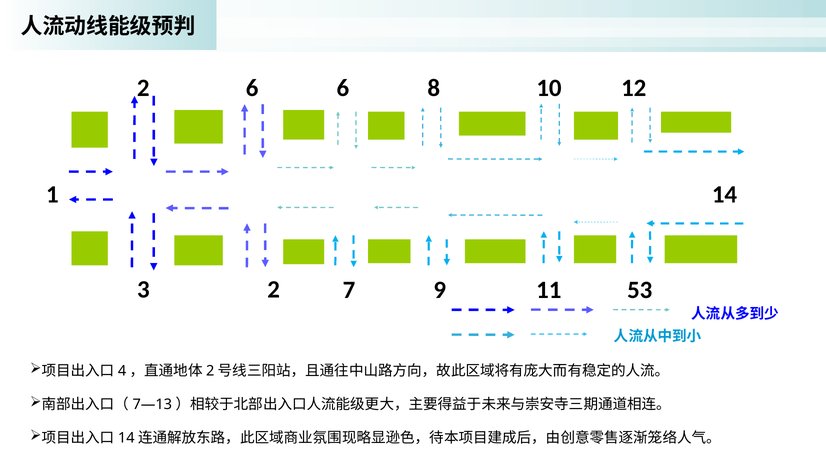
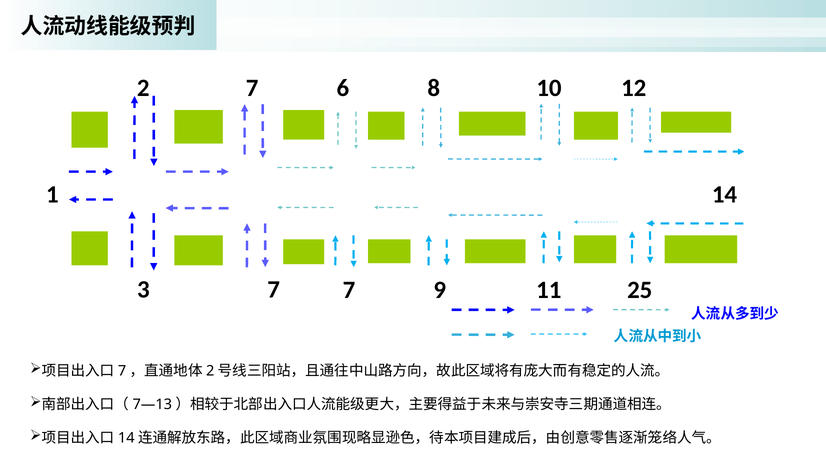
2 6: 6 -> 7
3 2: 2 -> 7
53: 53 -> 25
4 at (122, 371): 4 -> 7
